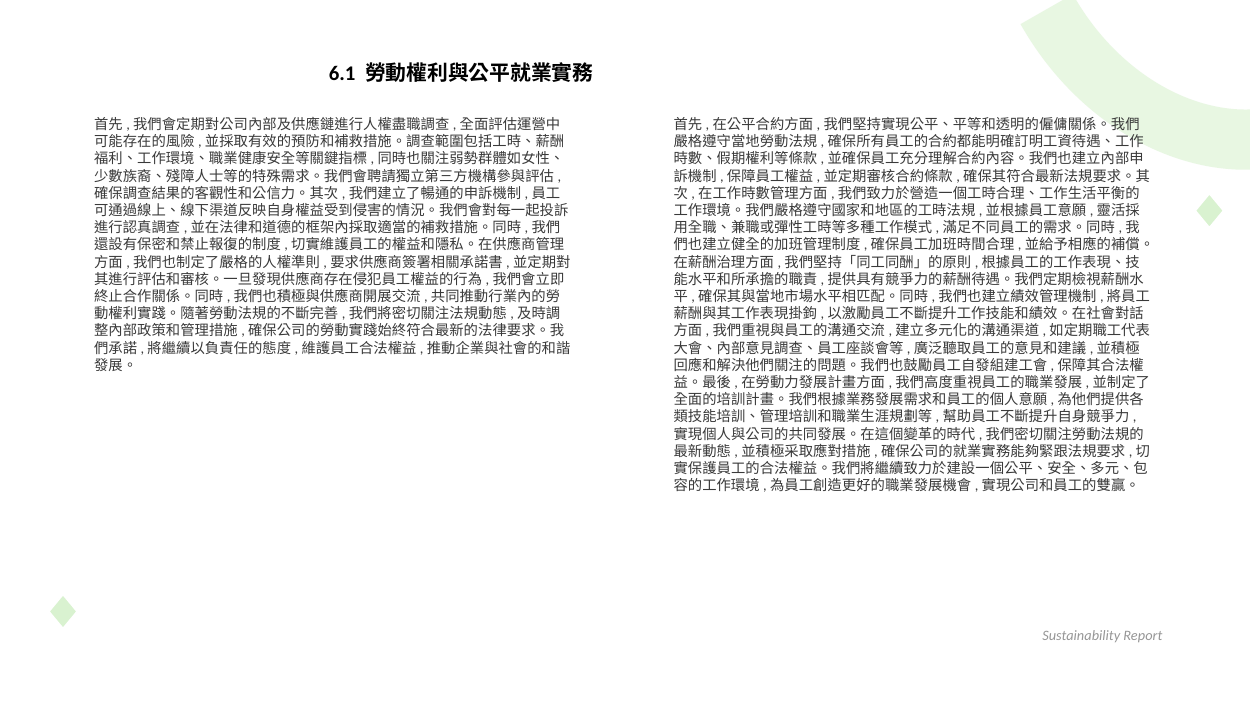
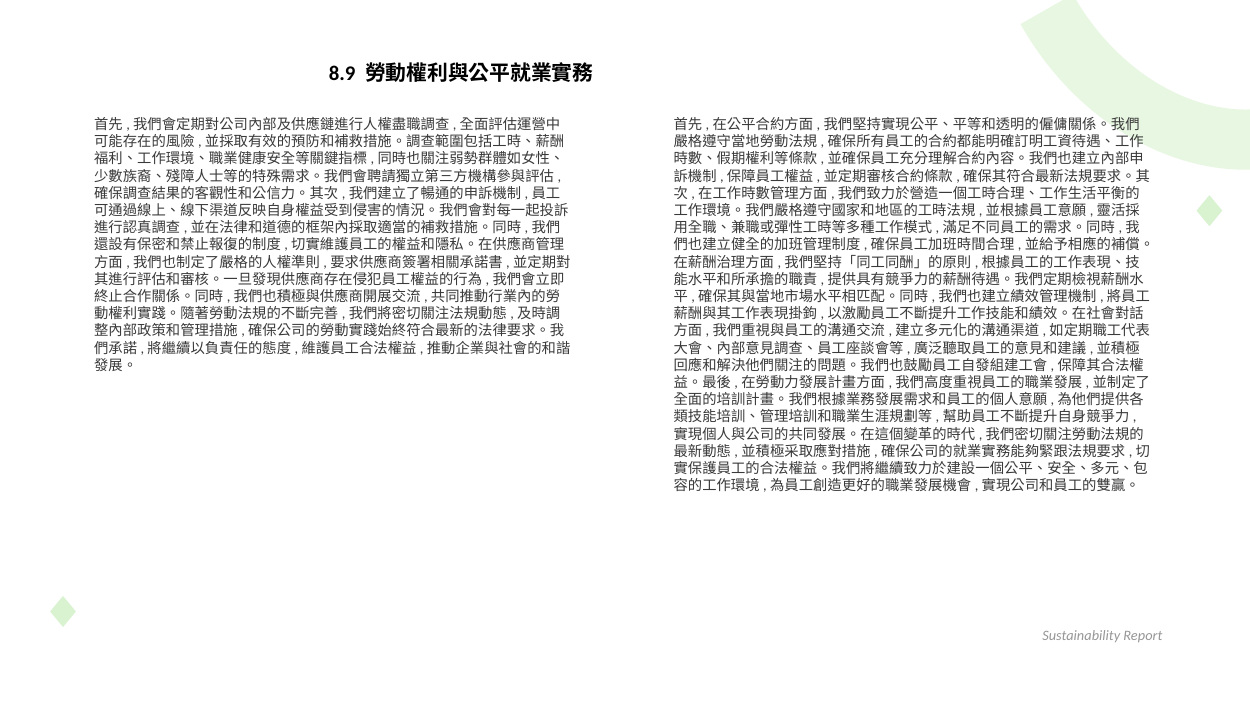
6.1: 6.1 -> 8.9
